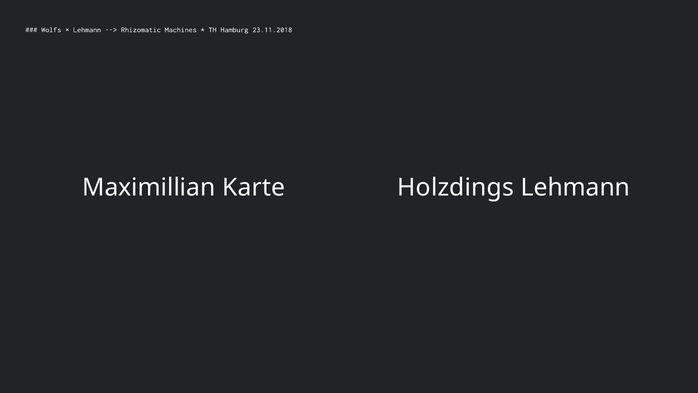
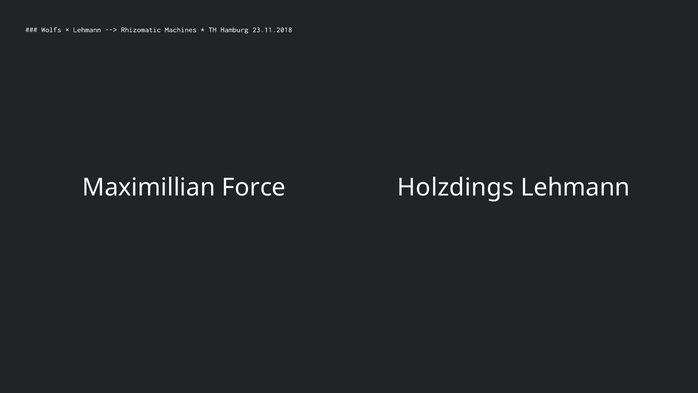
Karte: Karte -> Force
